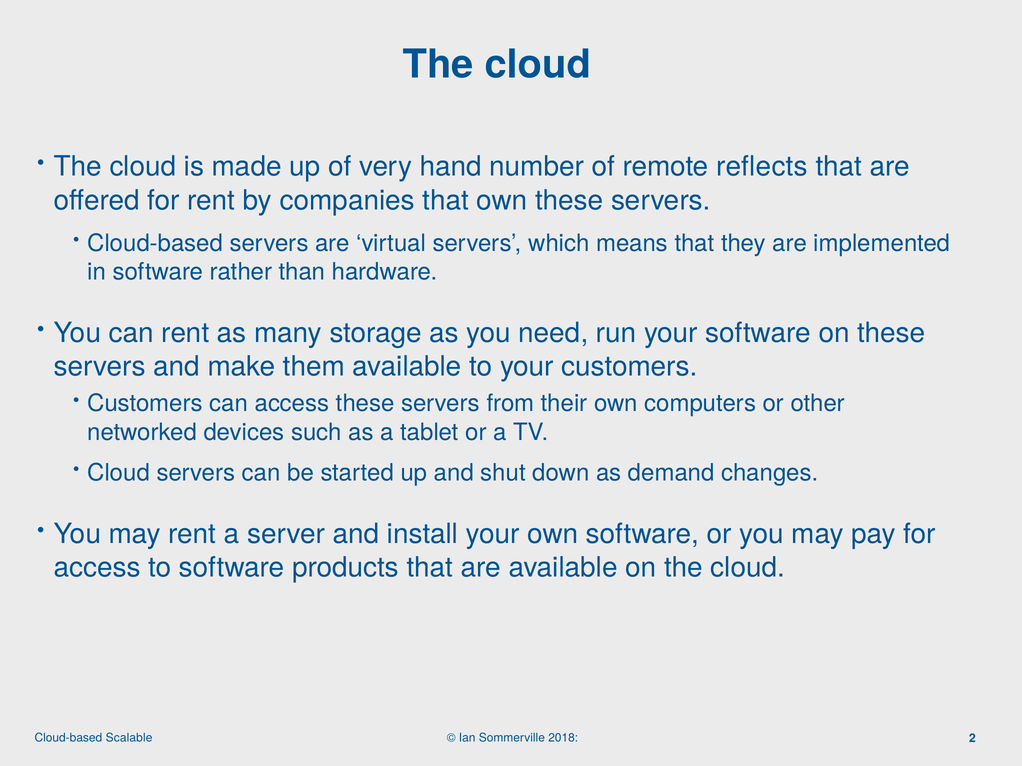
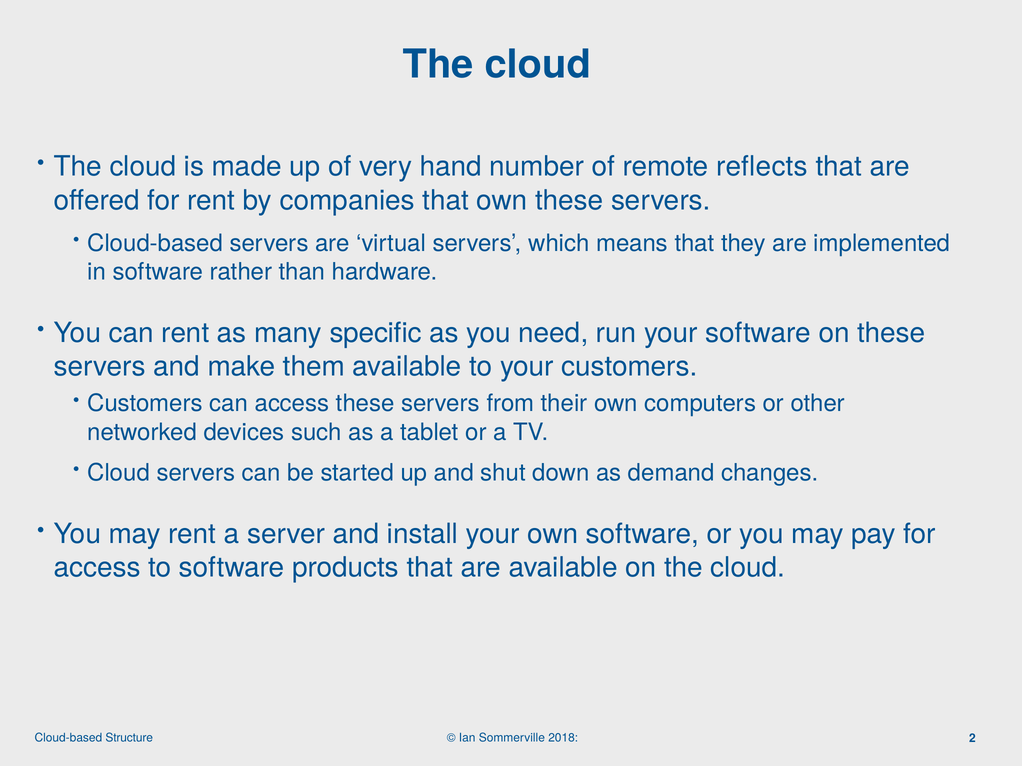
storage: storage -> specific
Scalable: Scalable -> Structure
